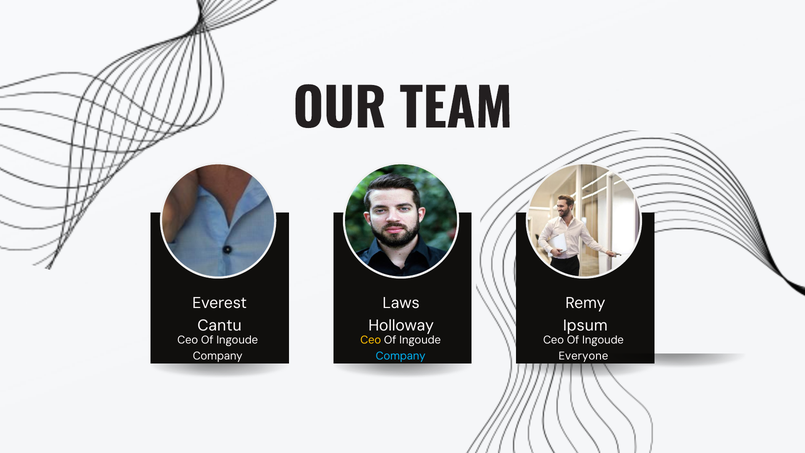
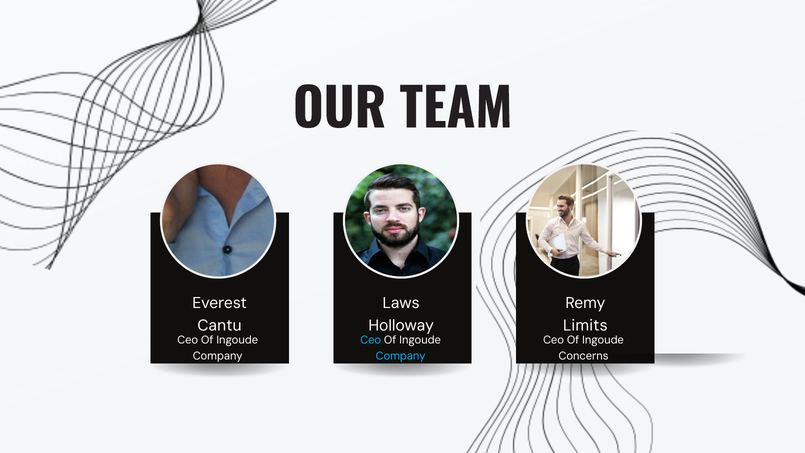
Ipsum: Ipsum -> Limits
Ceo at (371, 340) colour: yellow -> light blue
Everyone: Everyone -> Concerns
